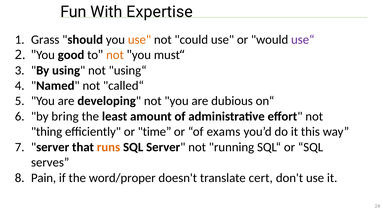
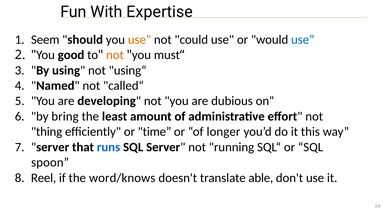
Grass: Grass -> Seem
use“ colour: purple -> blue
exams: exams -> longer
runs colour: orange -> blue
serves: serves -> spoon
Pain: Pain -> Reel
word/proper: word/proper -> word/knows
cert: cert -> able
